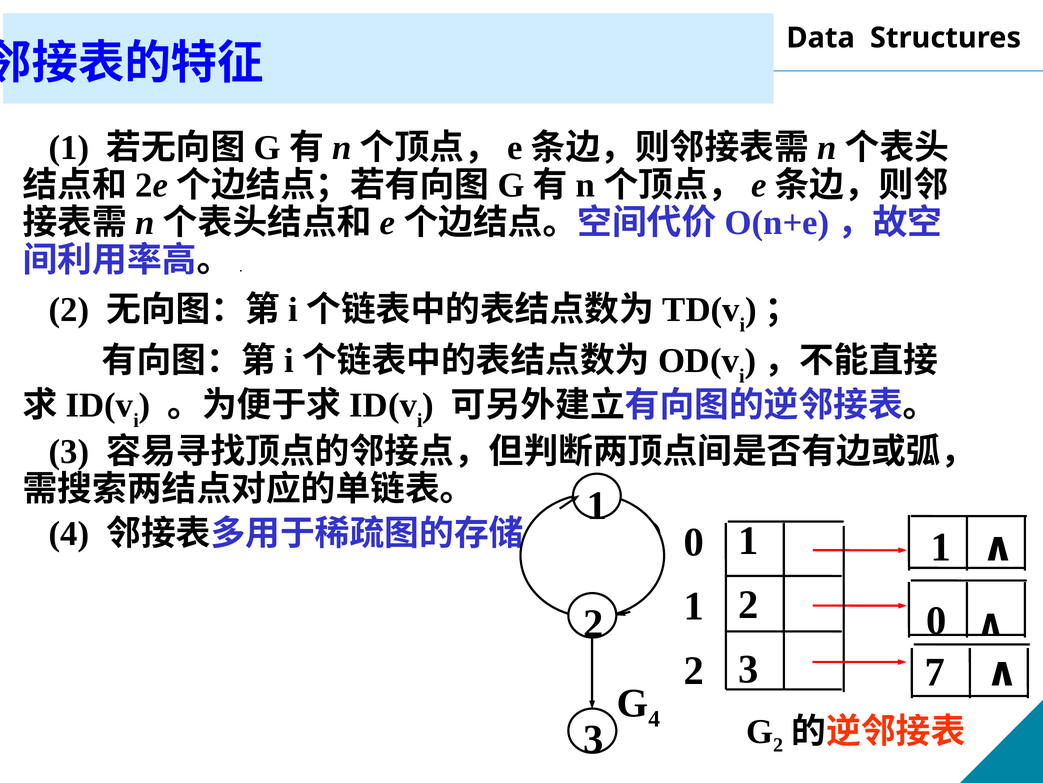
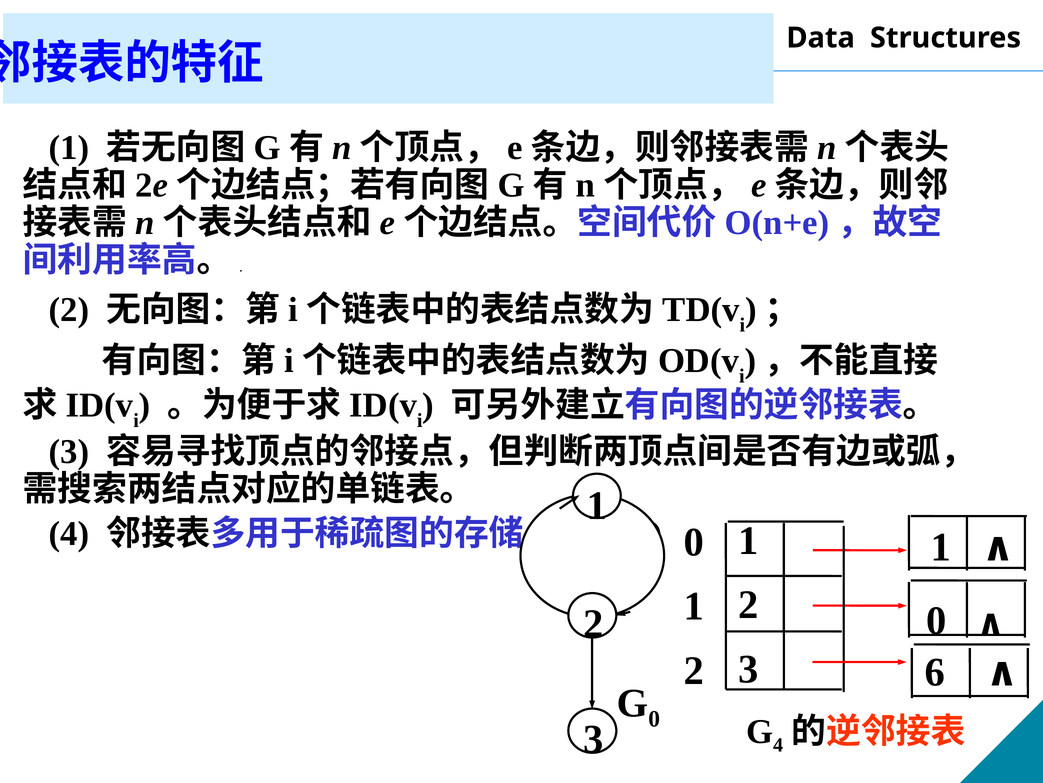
7: 7 -> 6
4 at (654, 718): 4 -> 0
2 at (778, 744): 2 -> 4
